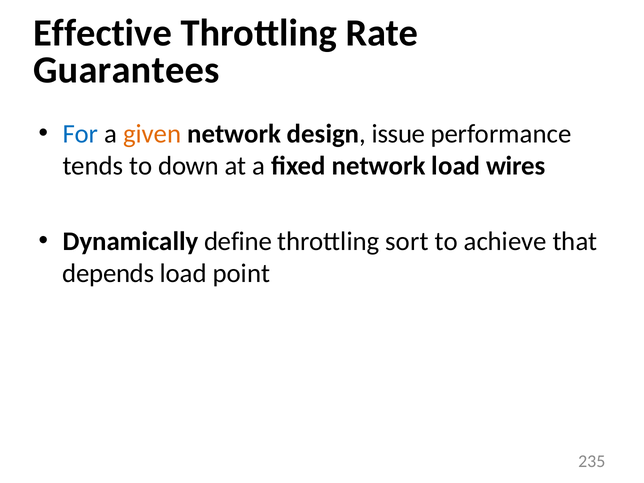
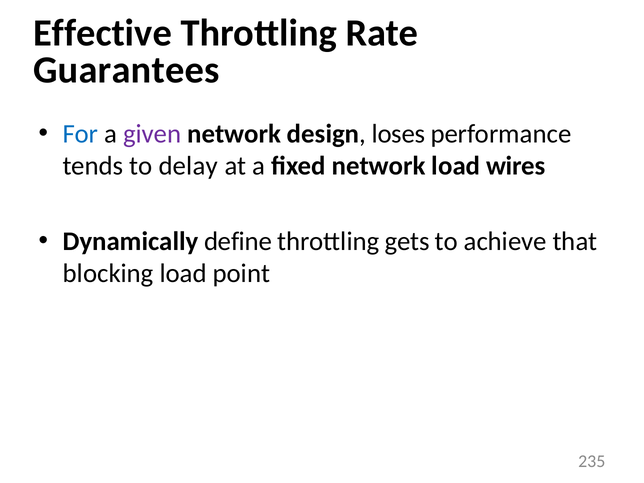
given colour: orange -> purple
issue: issue -> loses
down: down -> delay
sort: sort -> gets
depends: depends -> blocking
